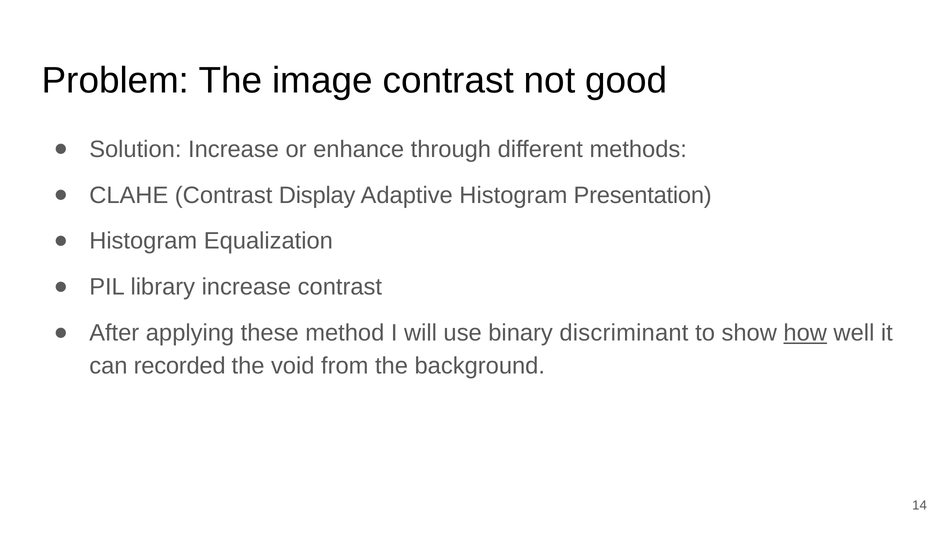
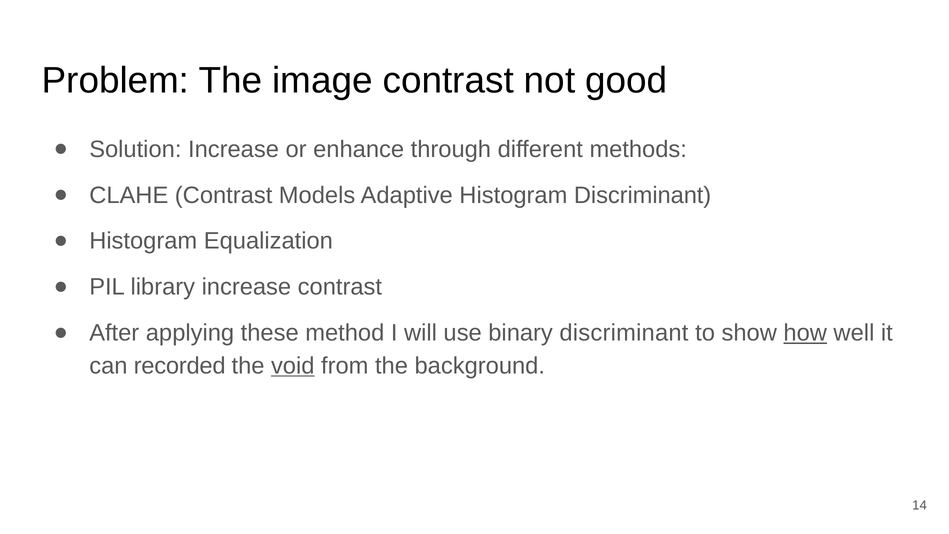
Display: Display -> Models
Histogram Presentation: Presentation -> Discriminant
void underline: none -> present
